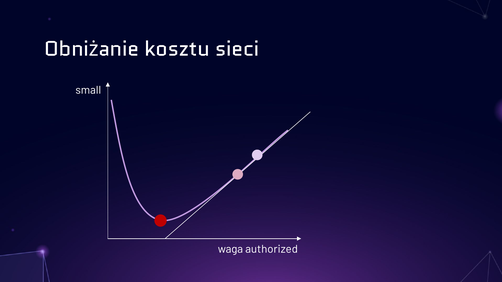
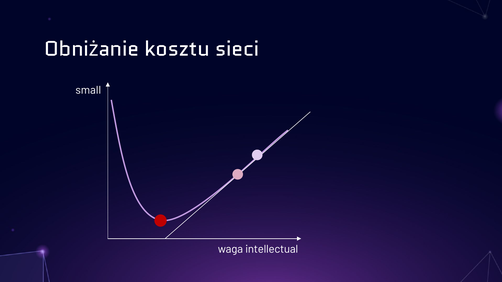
authorized: authorized -> intellectual
